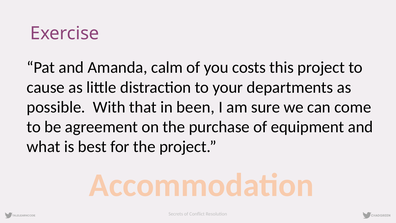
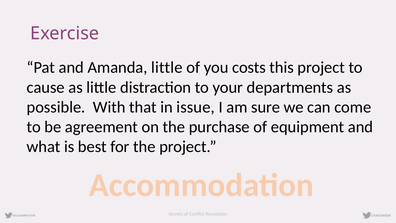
Amanda calm: calm -> little
been: been -> issue
